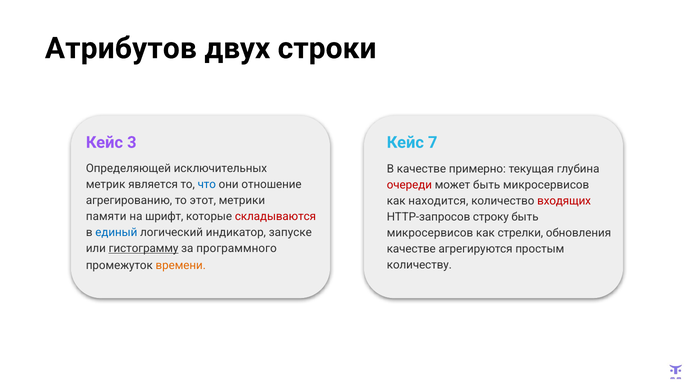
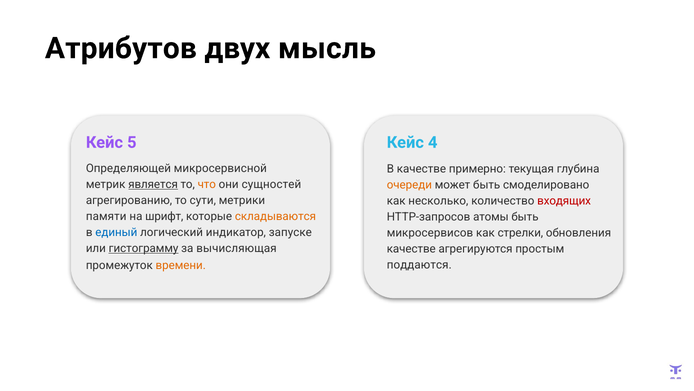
строки: строки -> мысль
3: 3 -> 5
7: 7 -> 4
исключительных: исключительных -> микросервисной
является underline: none -> present
что colour: blue -> orange
отношение: отношение -> сущностей
очереди colour: red -> orange
может быть микросервисов: микросервисов -> смоделировано
этот: этот -> сути
находится: находится -> несколько
складываются colour: red -> orange
строку: строку -> атомы
программного: программного -> вычисляющая
количеству: количеству -> поддаются
